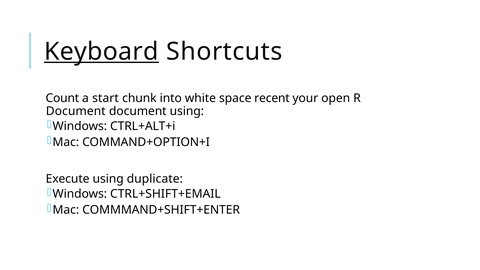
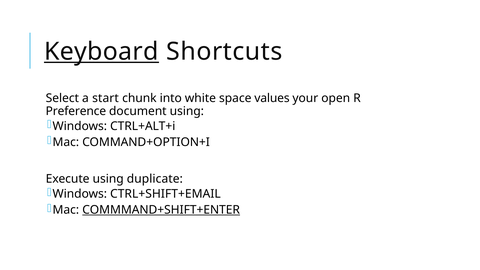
Count: Count -> Select
recent: recent -> values
Document at (76, 111): Document -> Preference
COMMMAND+SHIFT+ENTER underline: none -> present
